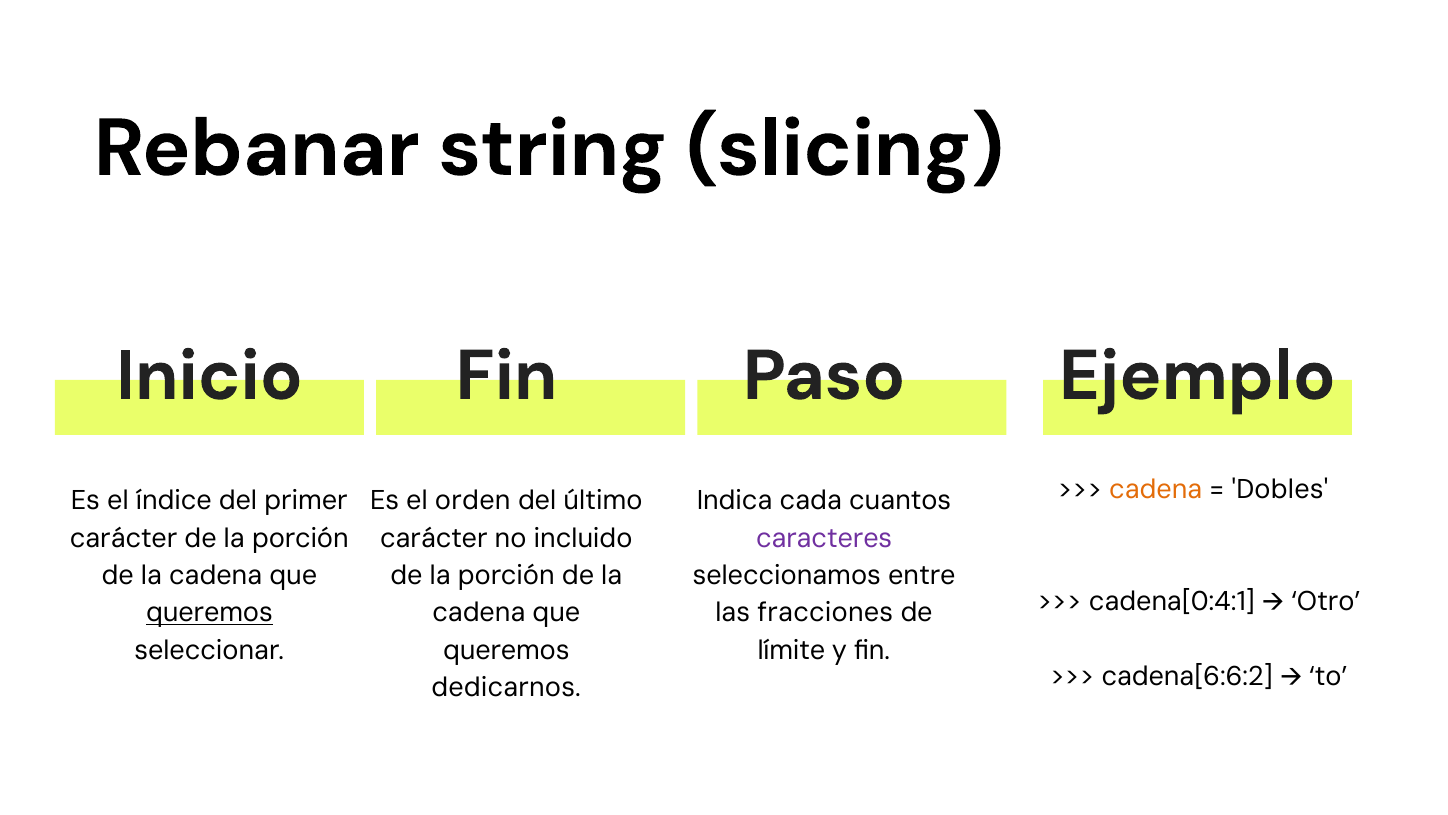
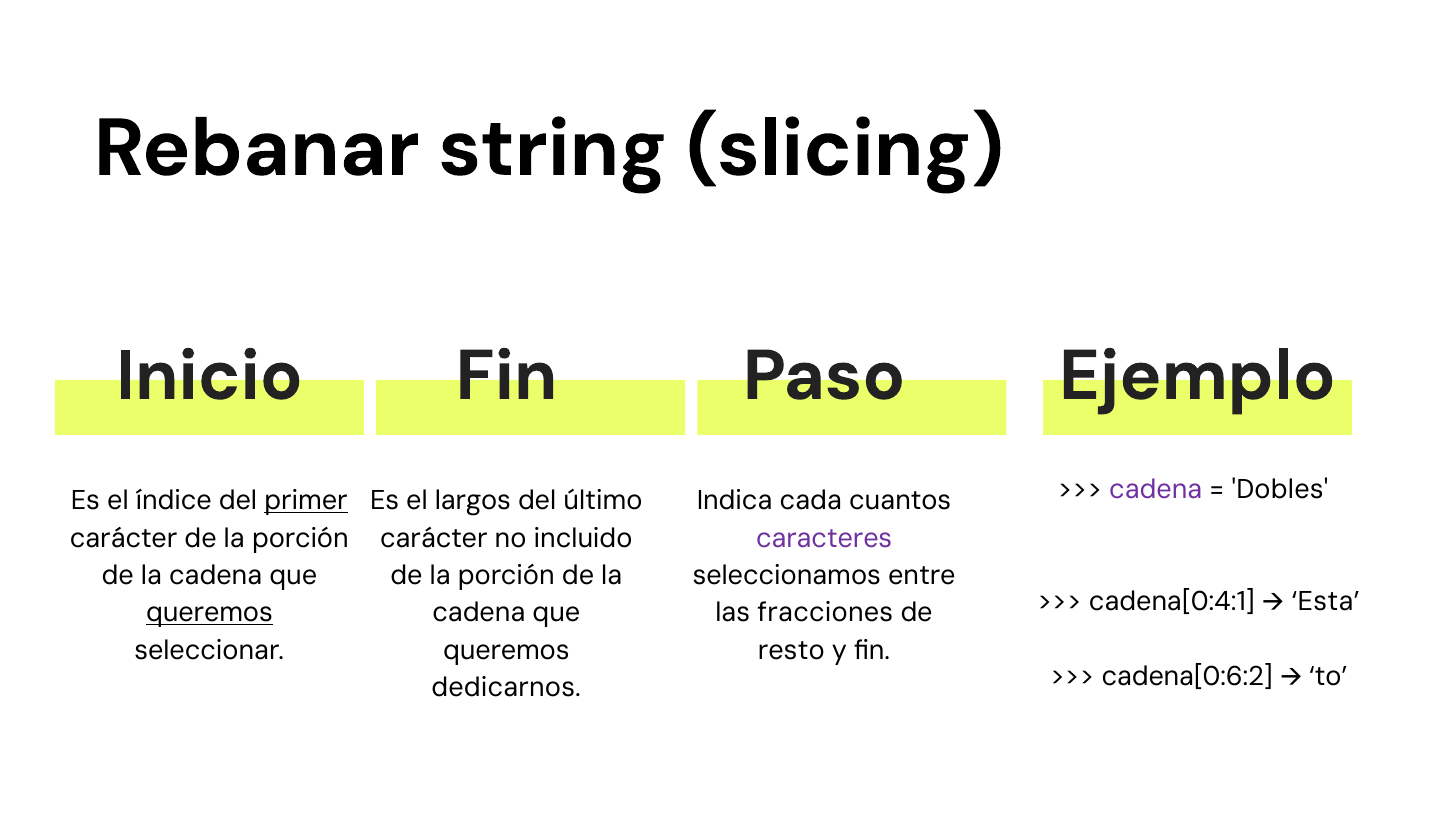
cadena at (1156, 489) colour: orange -> purple
primer underline: none -> present
orden: orden -> largos
Otro: Otro -> Esta
límite: límite -> resto
cadena[6:6:2: cadena[6:6:2 -> cadena[0:6:2
